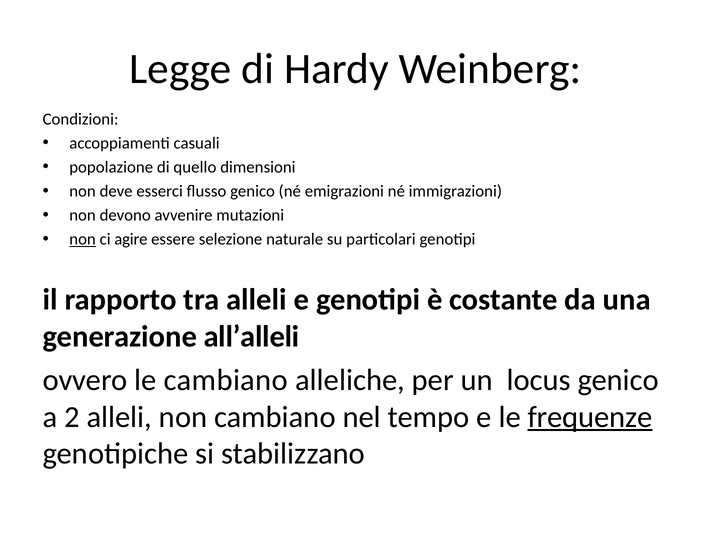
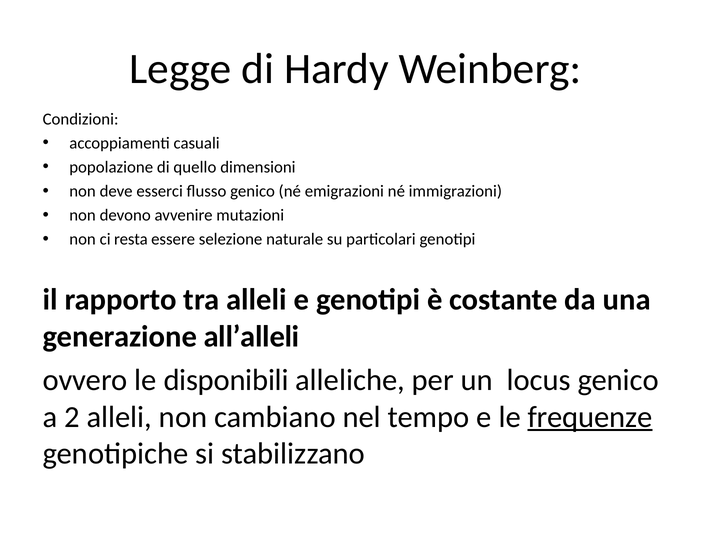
non at (83, 240) underline: present -> none
agire: agire -> resta
le cambiano: cambiano -> disponibili
